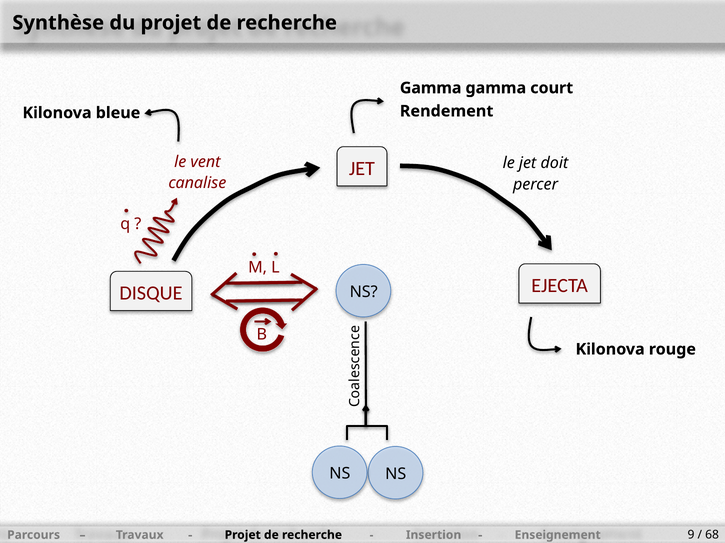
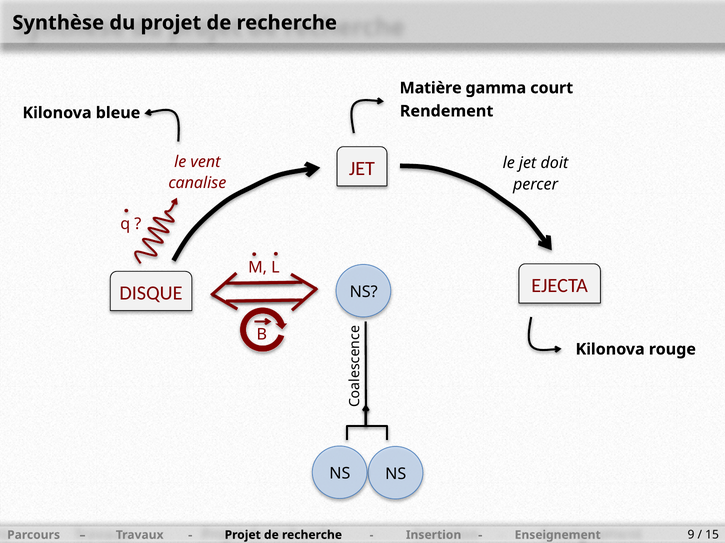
Gamma at (431, 88): Gamma -> Matière
68: 68 -> 15
